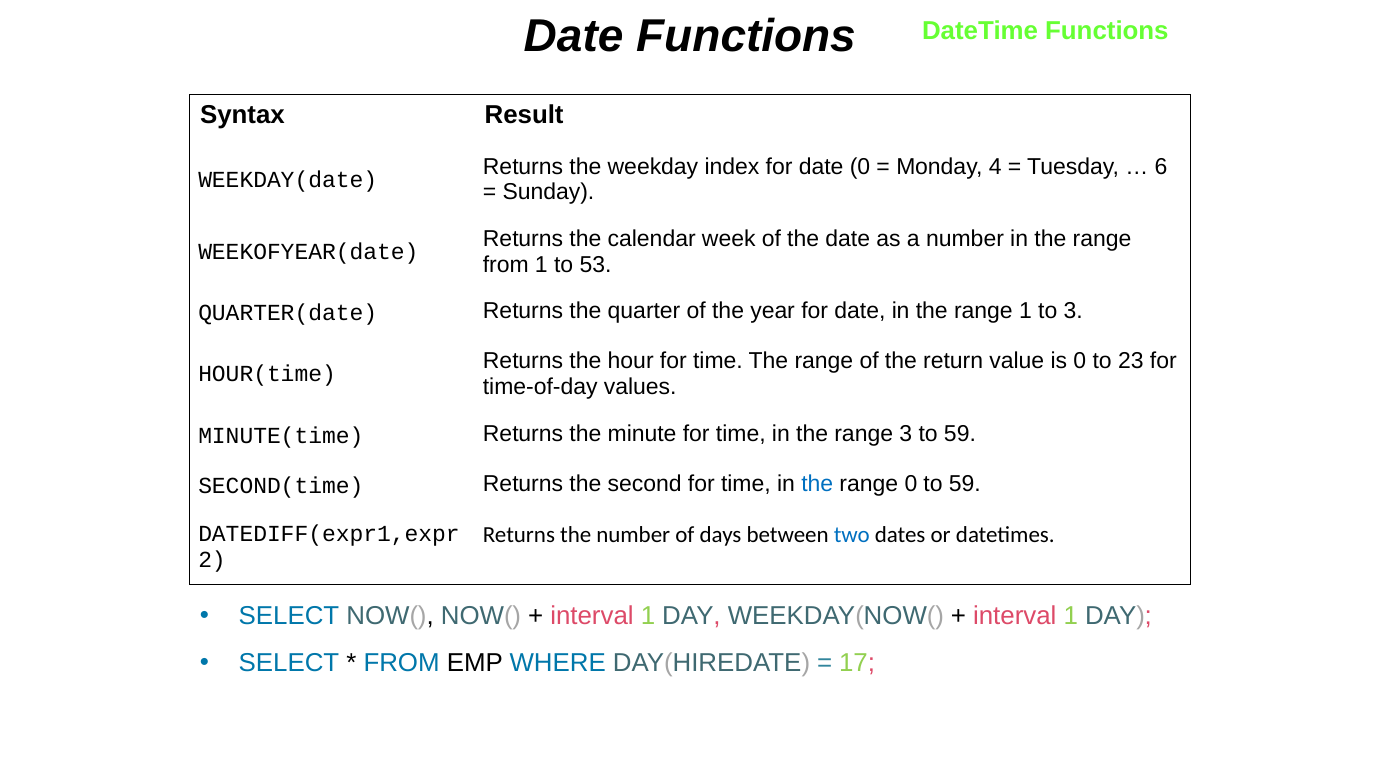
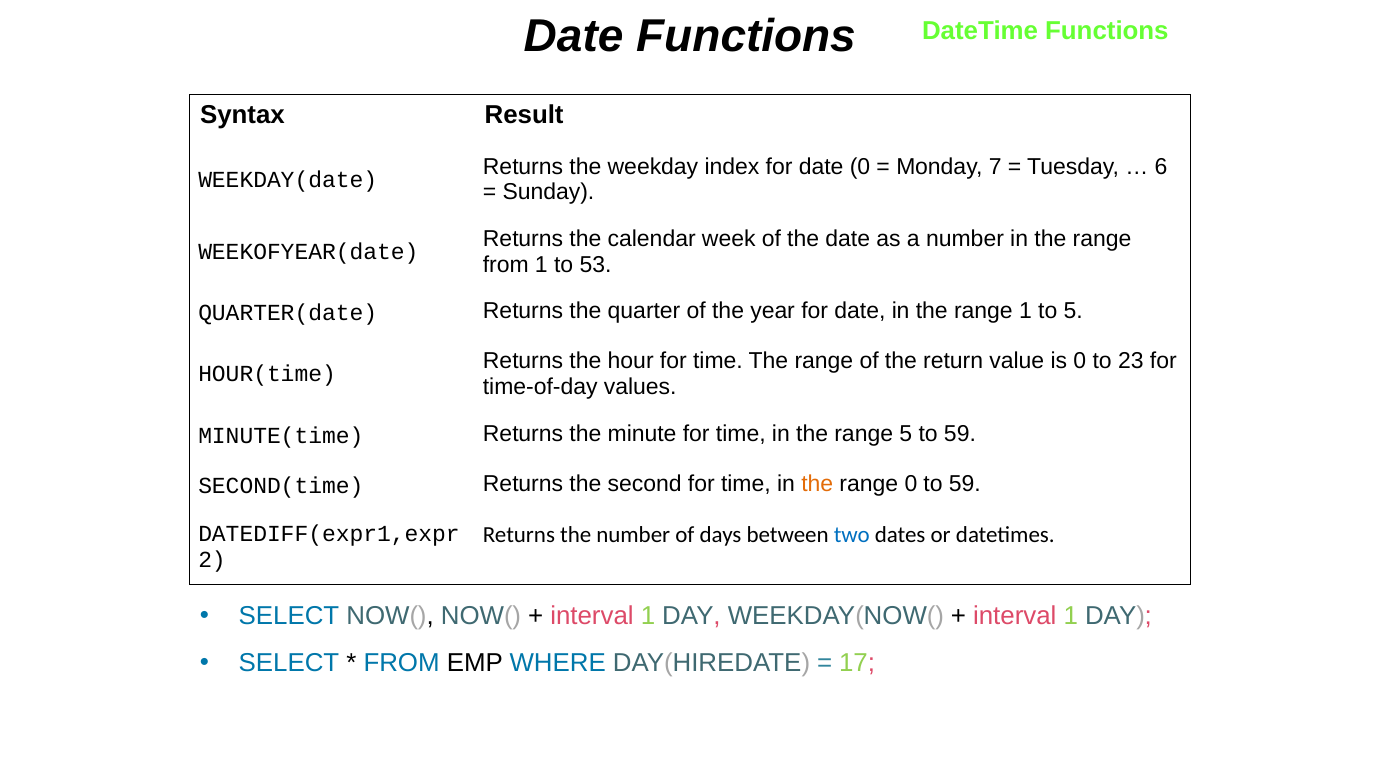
4: 4 -> 7
to 3: 3 -> 5
range 3: 3 -> 5
the at (817, 484) colour: blue -> orange
